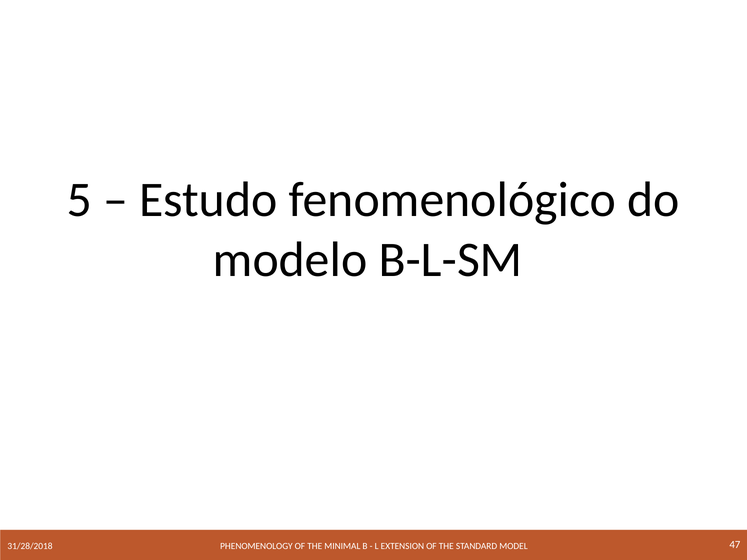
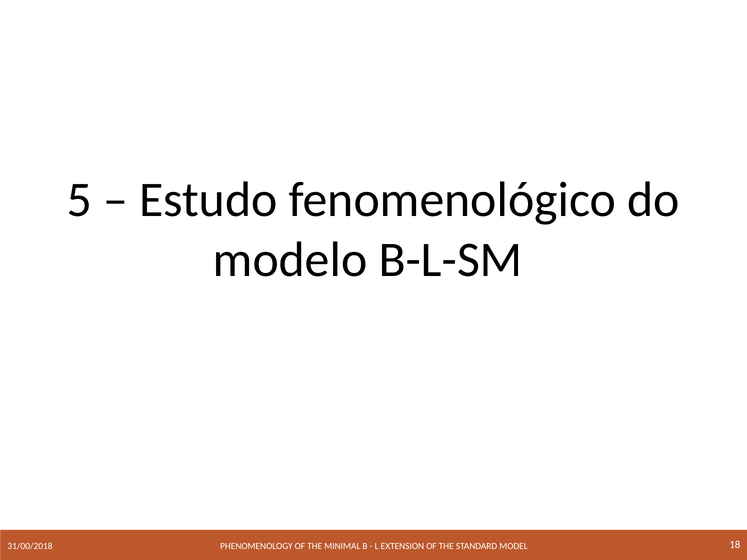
31/28/2018: 31/28/2018 -> 31/00/2018
47: 47 -> 18
